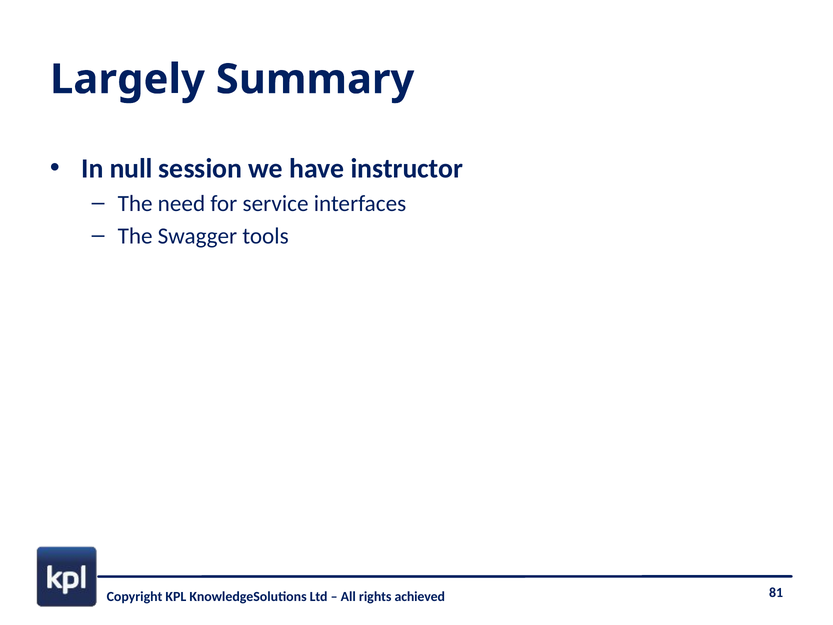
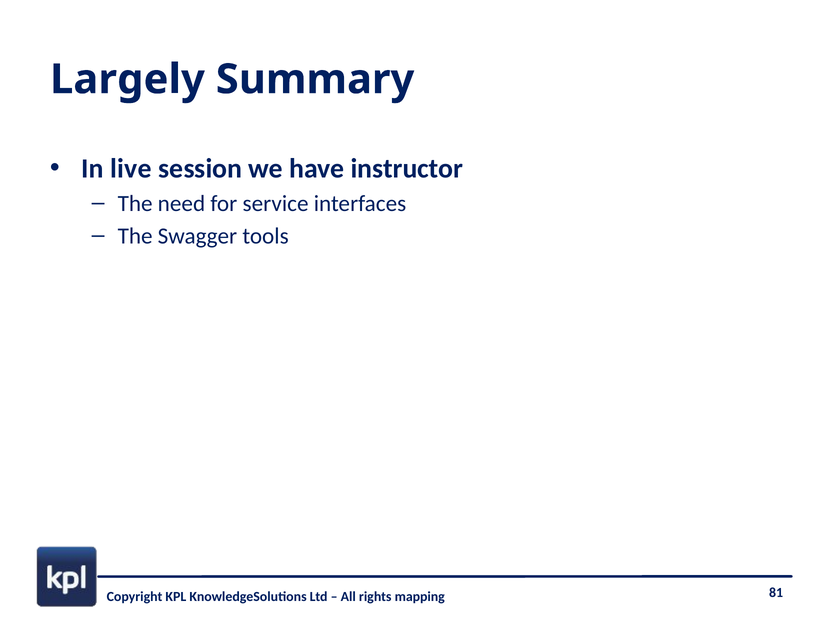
null: null -> live
achieved: achieved -> mapping
